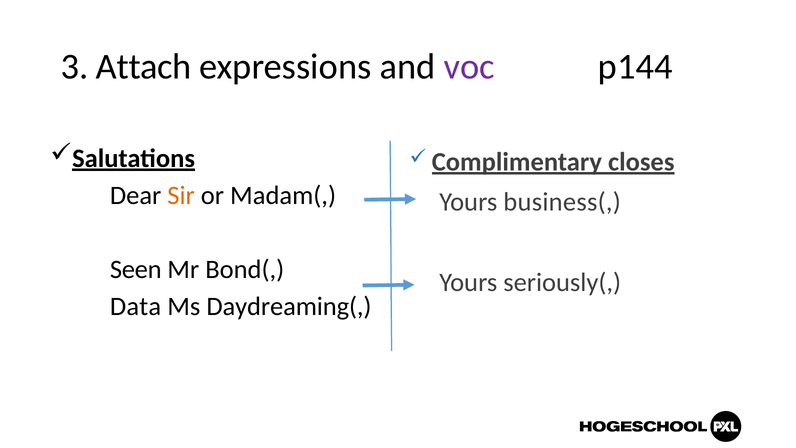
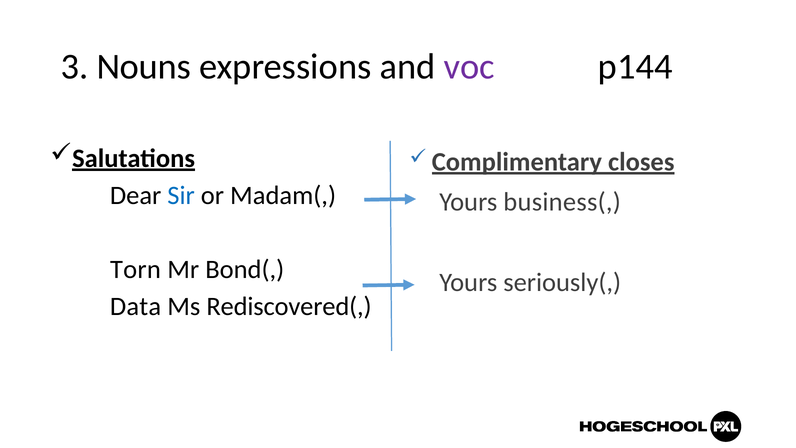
Attach: Attach -> Nouns
Sir colour: orange -> blue
Seen: Seen -> Torn
Daydreaming(: Daydreaming( -> Rediscovered(
